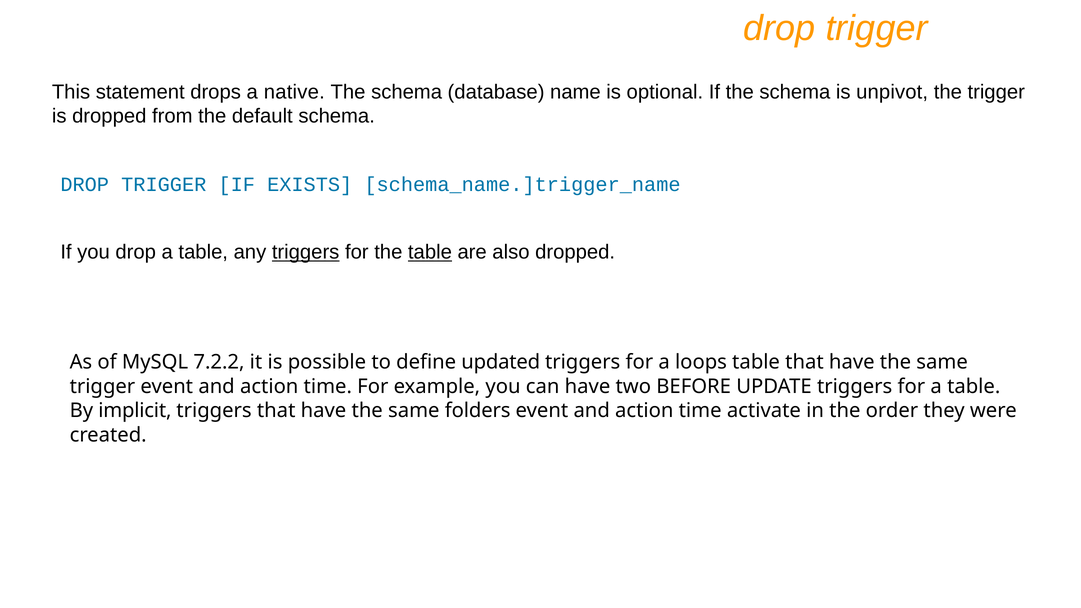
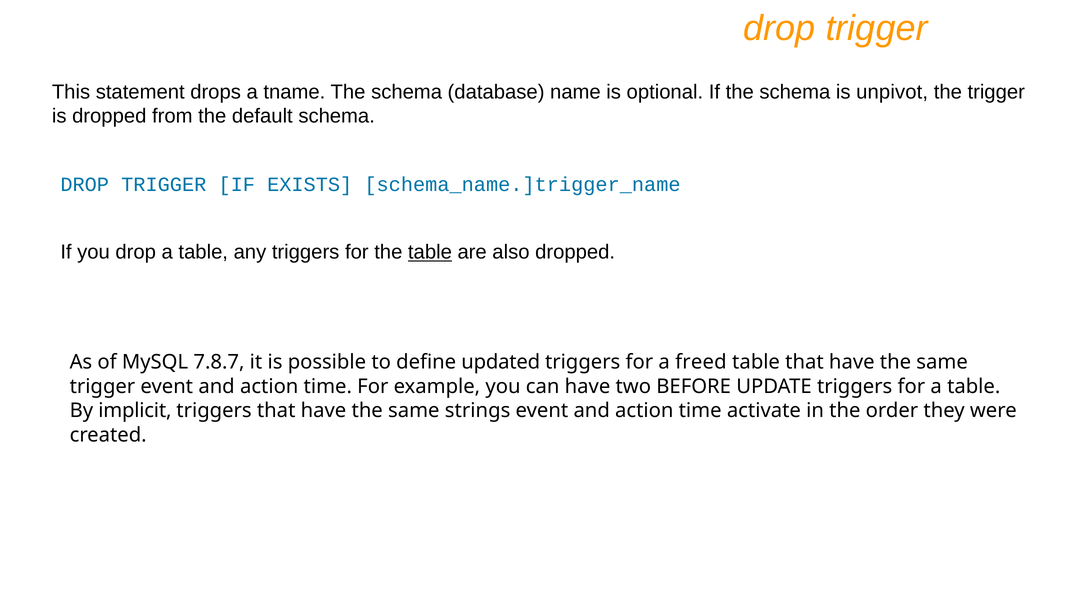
native: native -> tname
triggers at (306, 252) underline: present -> none
7.2.2: 7.2.2 -> 7.8.7
loops: loops -> freed
folders: folders -> strings
